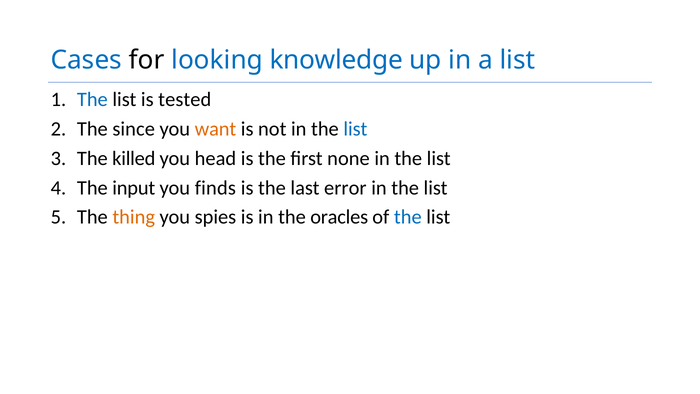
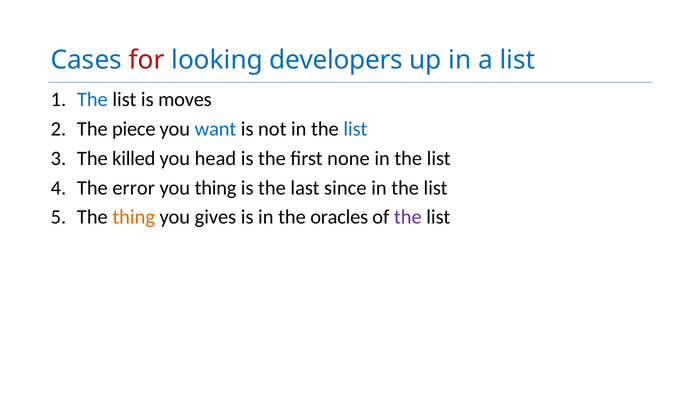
for colour: black -> red
knowledge: knowledge -> developers
tested: tested -> moves
since: since -> piece
want colour: orange -> blue
input: input -> error
you finds: finds -> thing
error: error -> since
spies: spies -> gives
the at (408, 217) colour: blue -> purple
